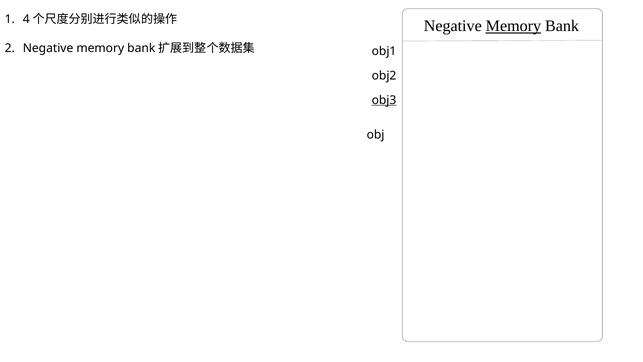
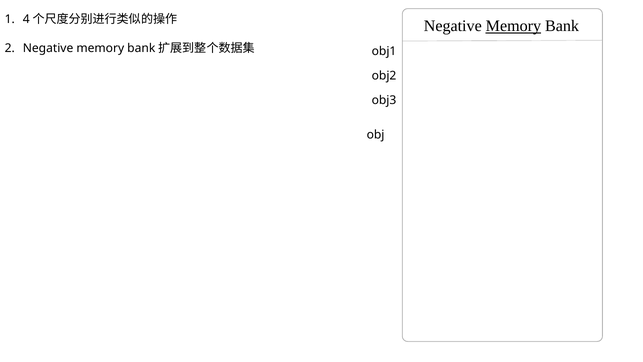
obj3 underline: present -> none
